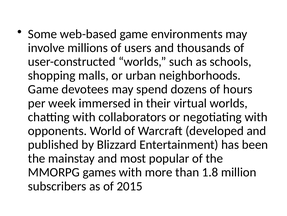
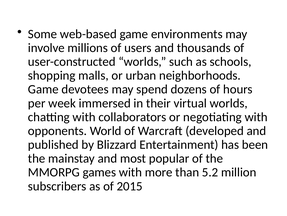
1.8: 1.8 -> 5.2
